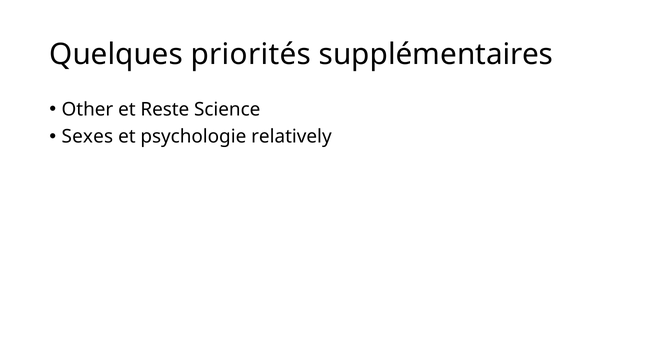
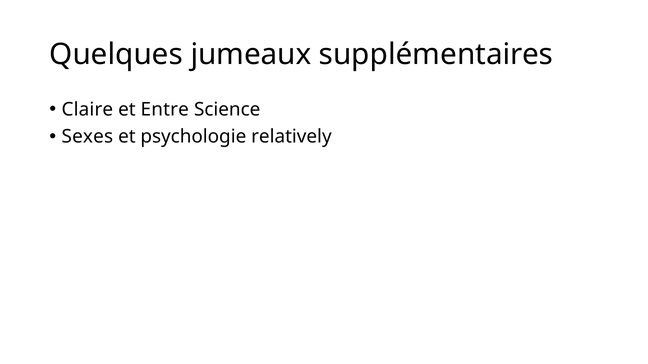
priorités: priorités -> jumeaux
Other: Other -> Claire
Reste: Reste -> Entre
